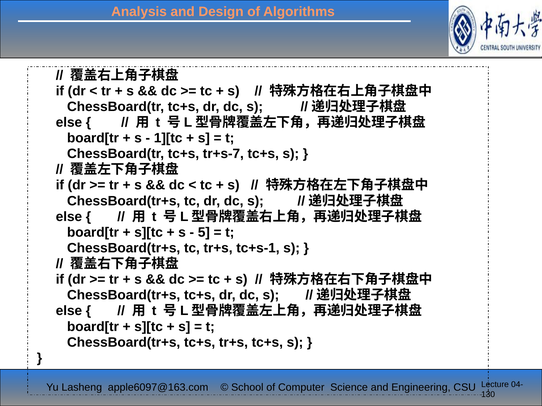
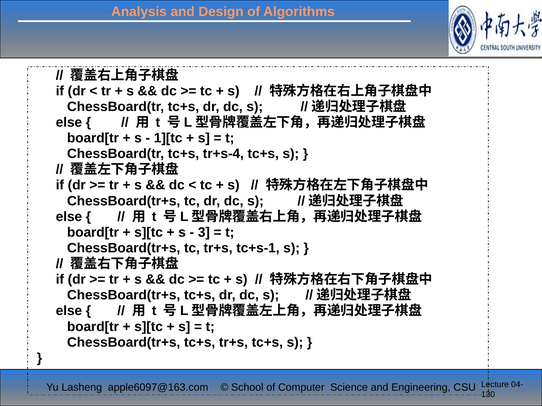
tr+s-7: tr+s-7 -> tr+s-4
5: 5 -> 3
